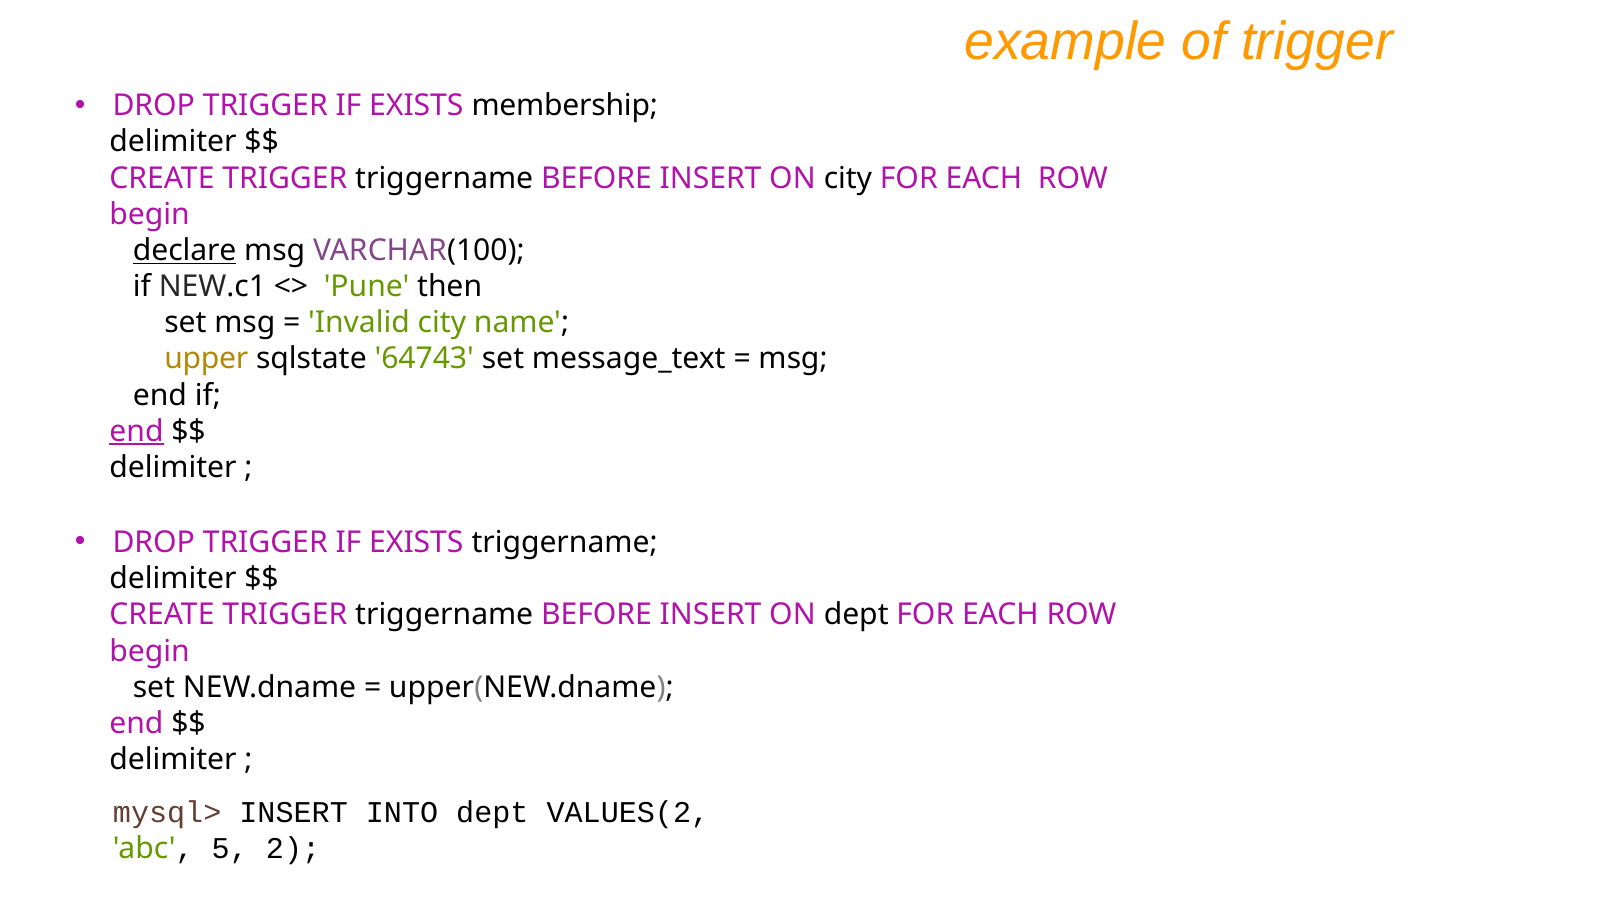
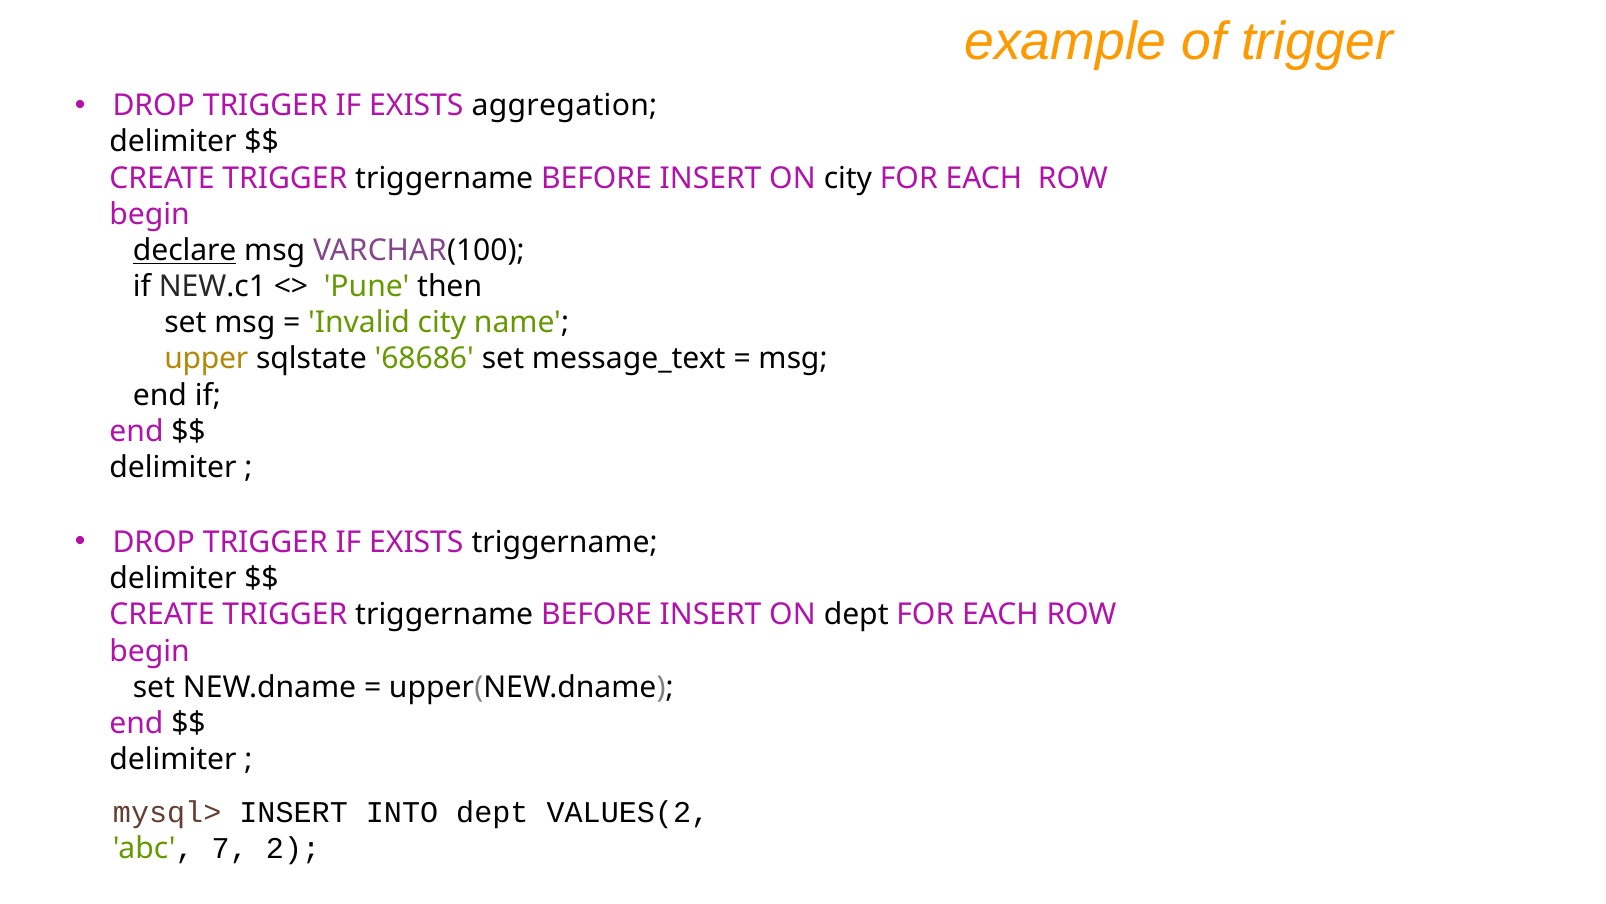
membership: membership -> aggregation
64743: 64743 -> 68686
end at (137, 431) underline: present -> none
5: 5 -> 7
